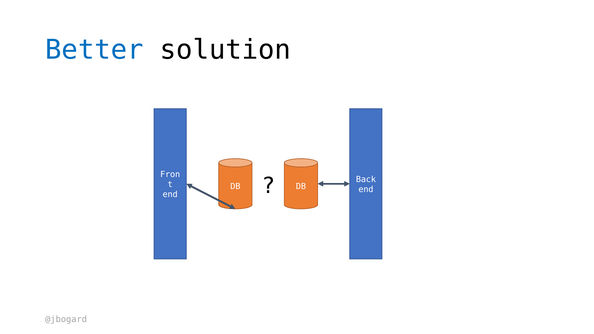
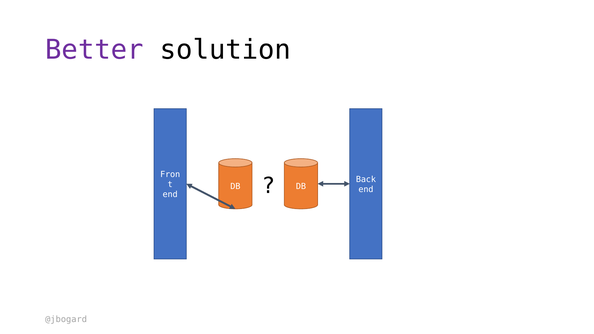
Better colour: blue -> purple
